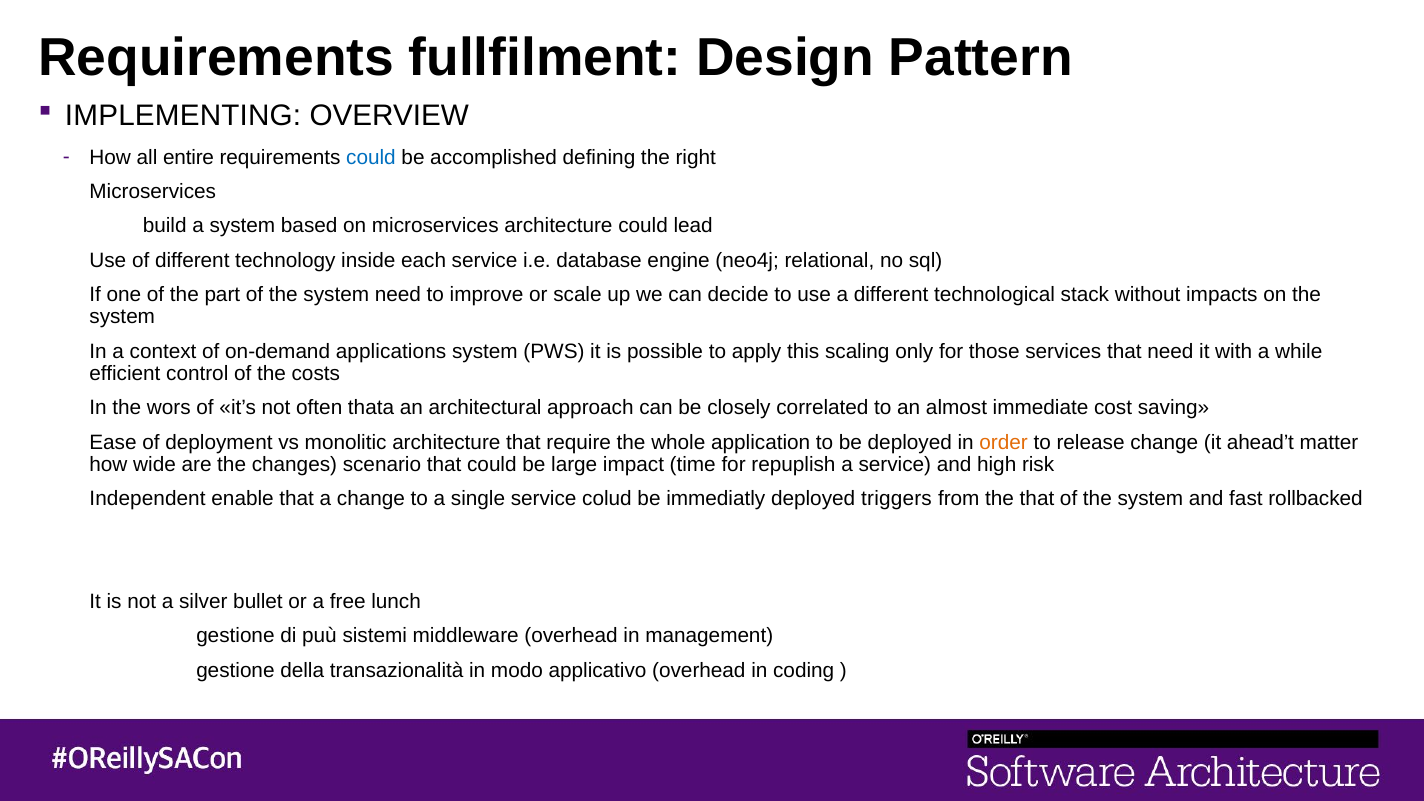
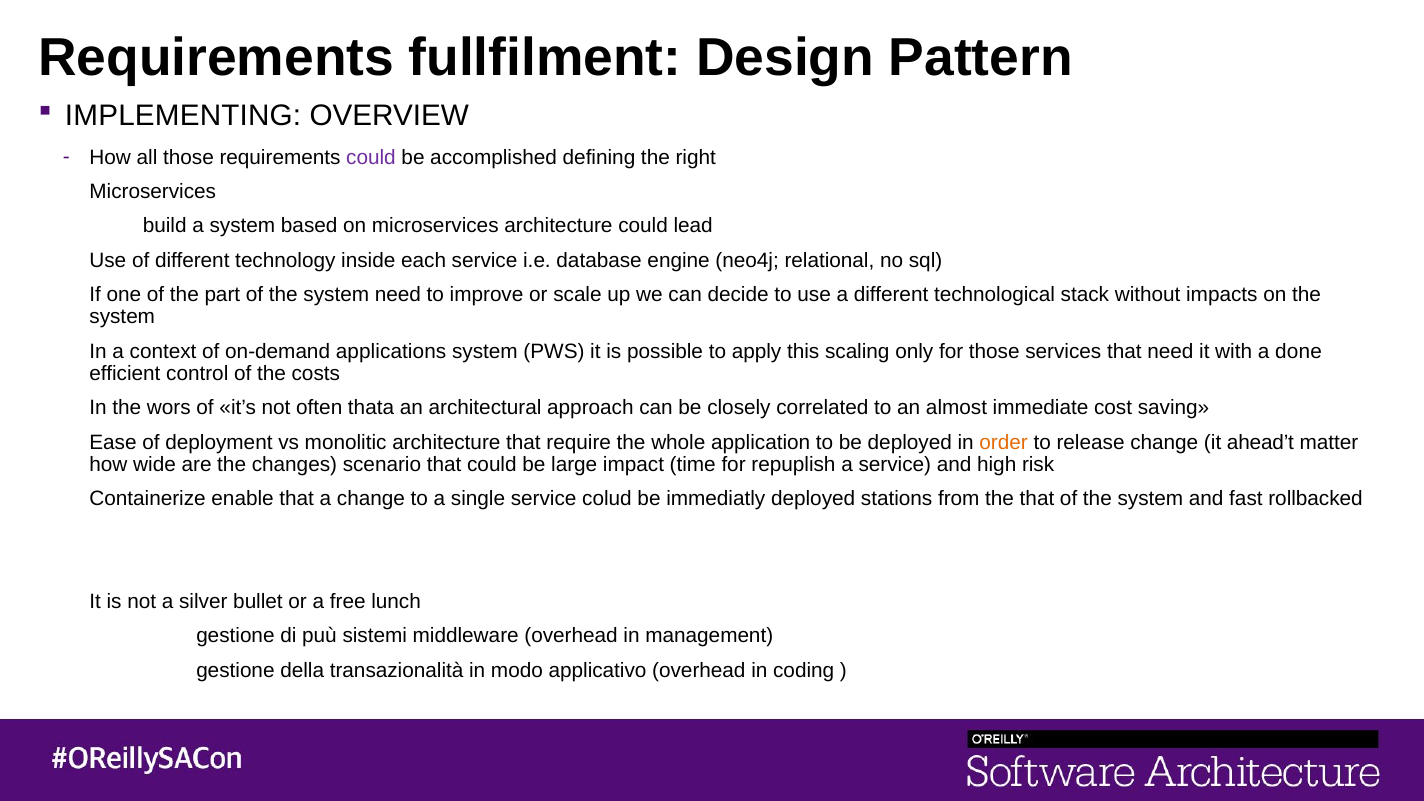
all entire: entire -> those
could at (371, 157) colour: blue -> purple
while: while -> done
Independent: Independent -> Containerize
triggers: triggers -> stations
